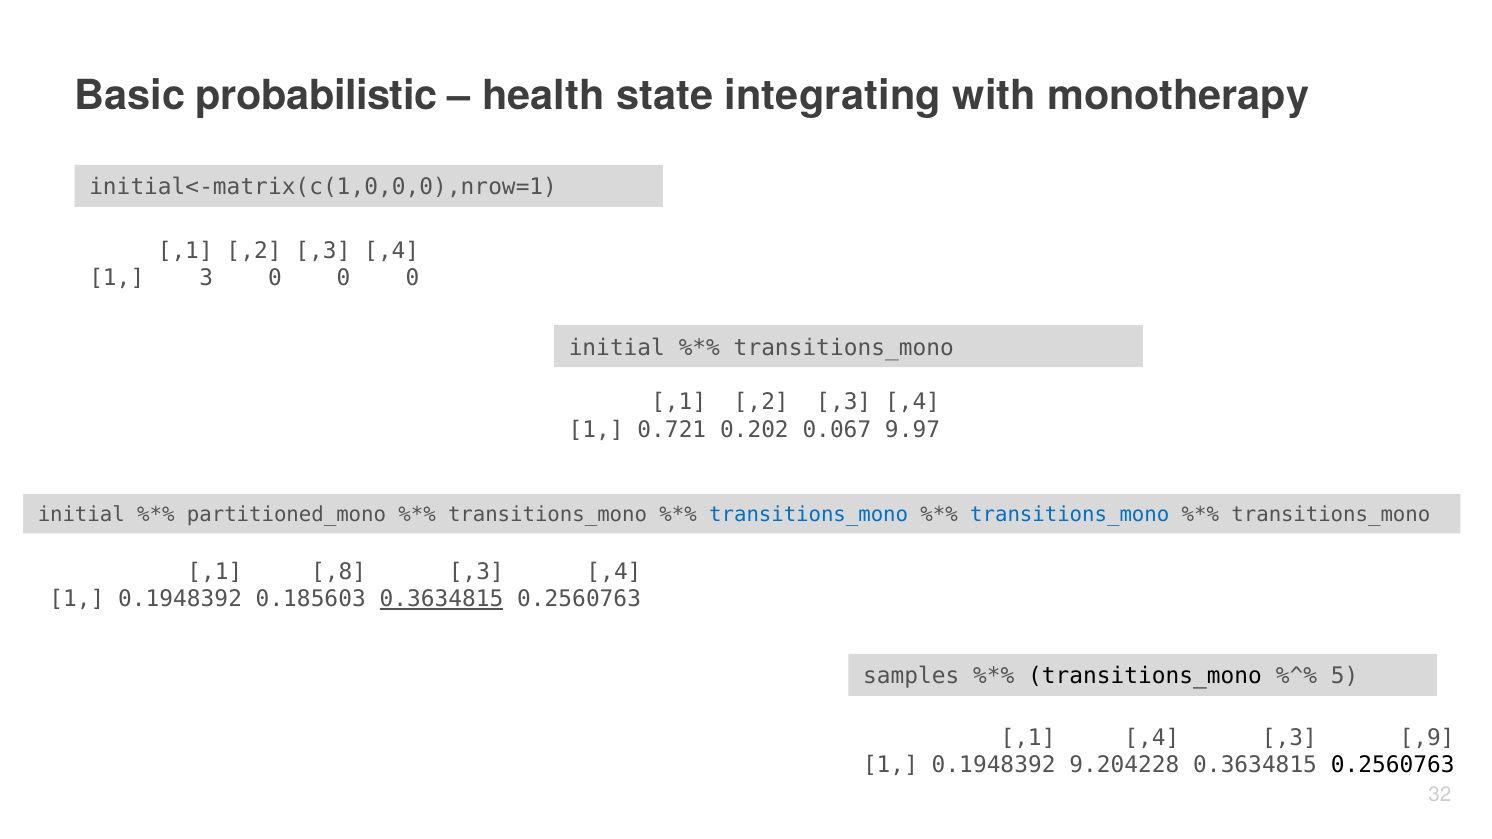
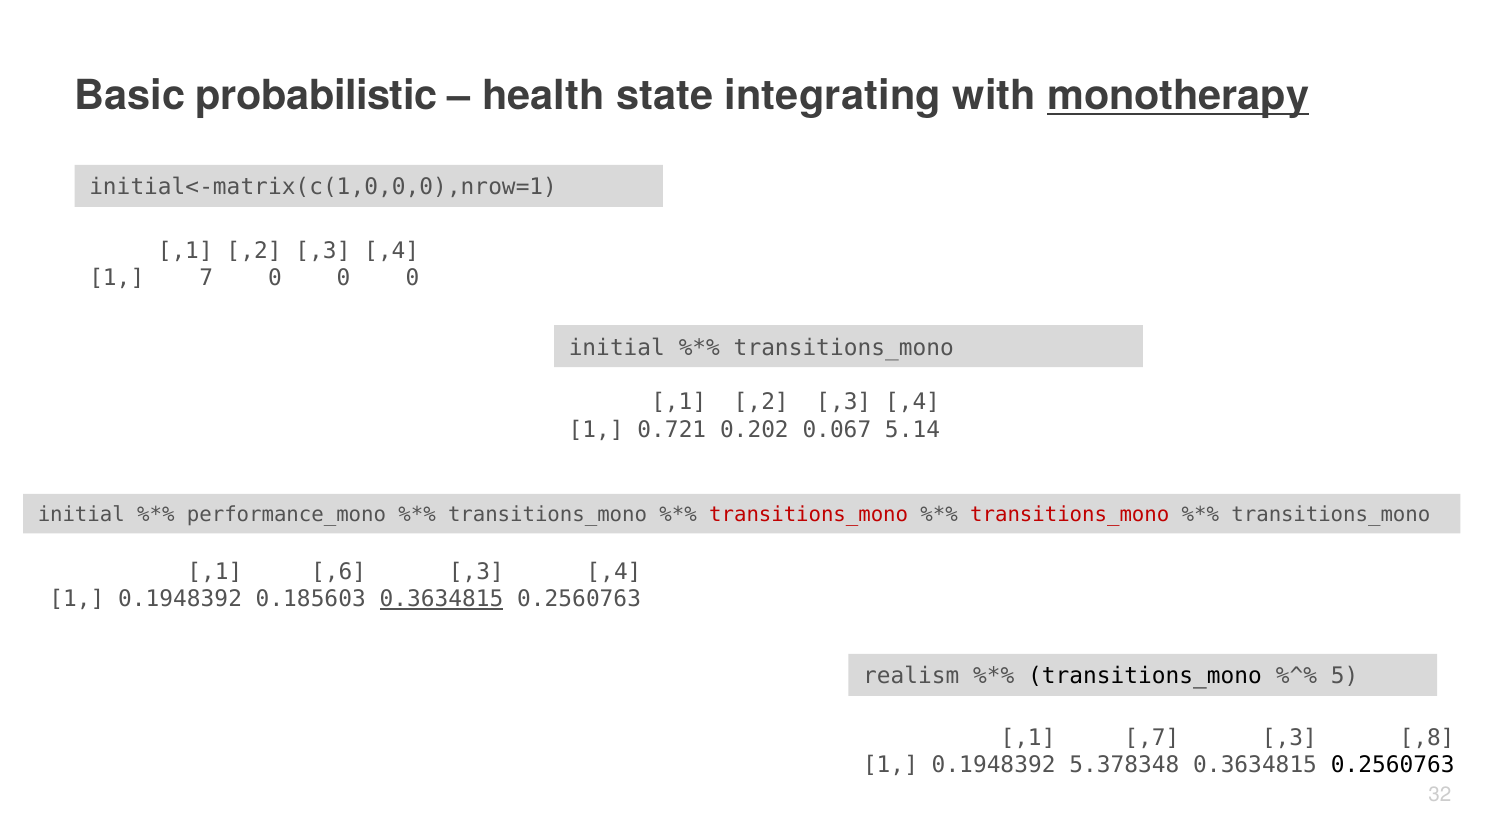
monotherapy underline: none -> present
3: 3 -> 7
9.97: 9.97 -> 5.14
partitioned_mono: partitioned_mono -> performance_mono
transitions_mono at (809, 515) colour: blue -> red
transitions_mono at (1070, 515) colour: blue -> red
,8: ,8 -> ,6
samples: samples -> realism
,1 ,4: ,4 -> ,7
,9: ,9 -> ,8
9.204228: 9.204228 -> 5.378348
